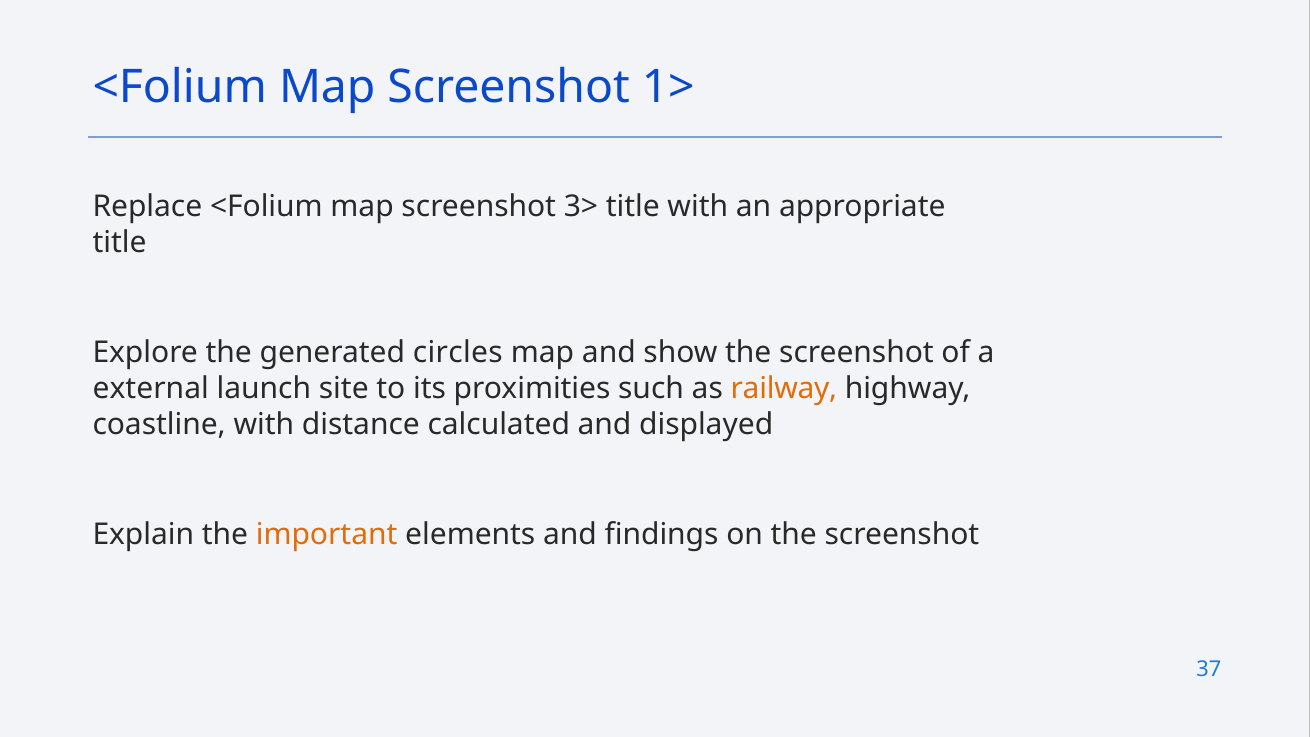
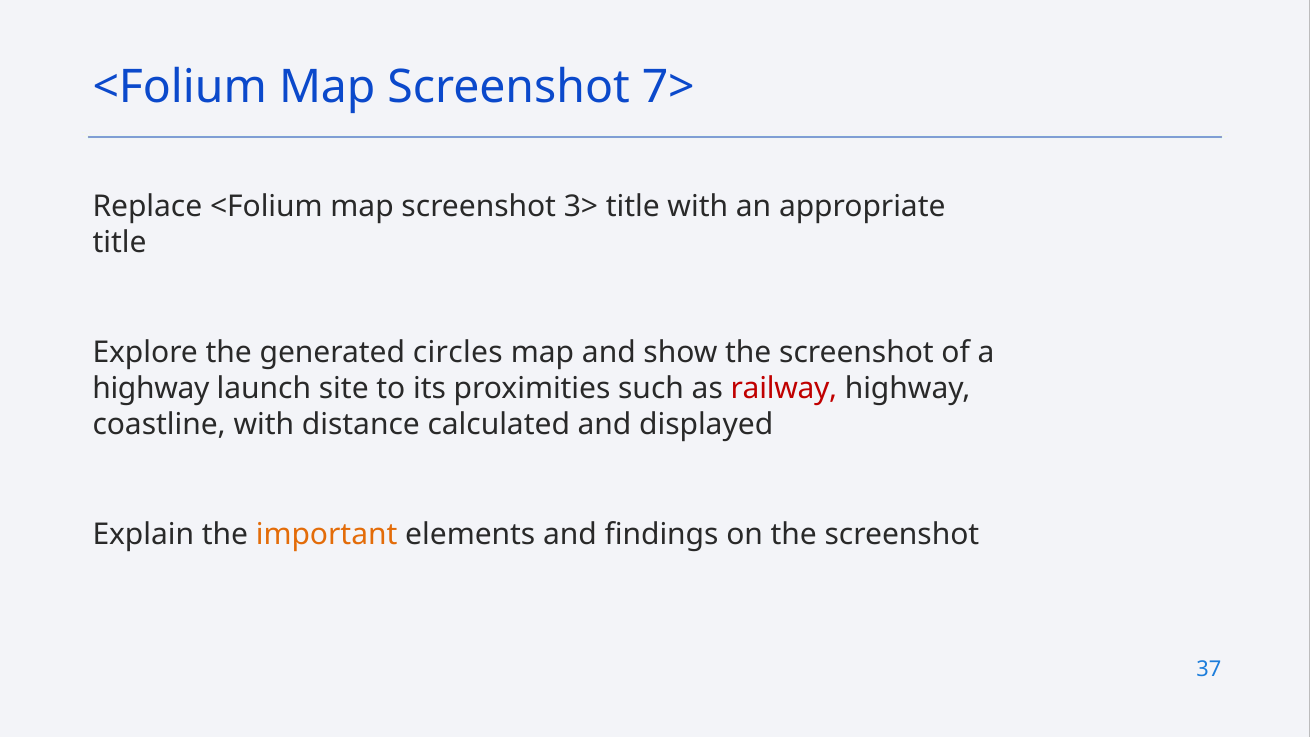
1>: 1> -> 7>
external at (151, 389): external -> highway
railway colour: orange -> red
